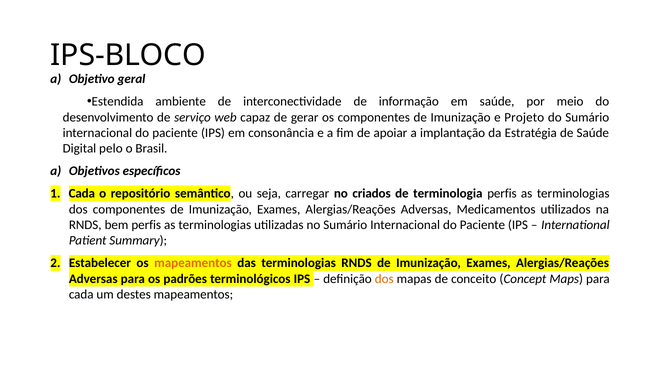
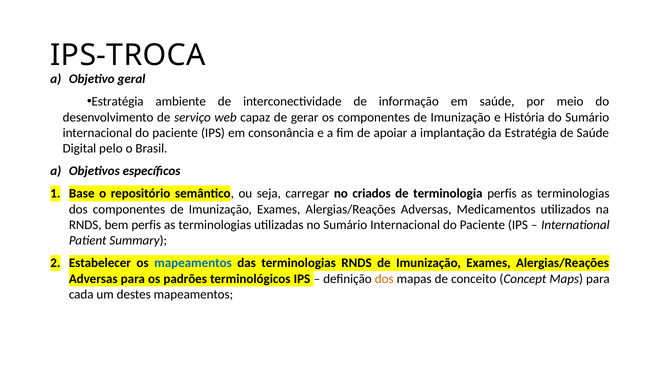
IPS-BLOCO: IPS-BLOCO -> IPS-TROCA
Estendida at (118, 102): Estendida -> Estratégia
Projeto: Projeto -> História
Cada at (82, 194): Cada -> Base
mapeamentos at (193, 263) colour: orange -> blue
